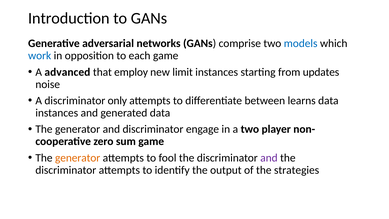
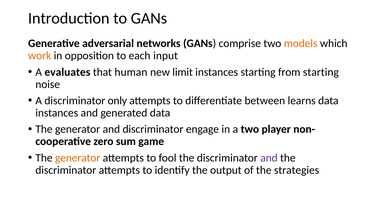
models colour: blue -> orange
work colour: blue -> orange
each game: game -> input
advanced: advanced -> evaluates
employ: employ -> human
from updates: updates -> starting
